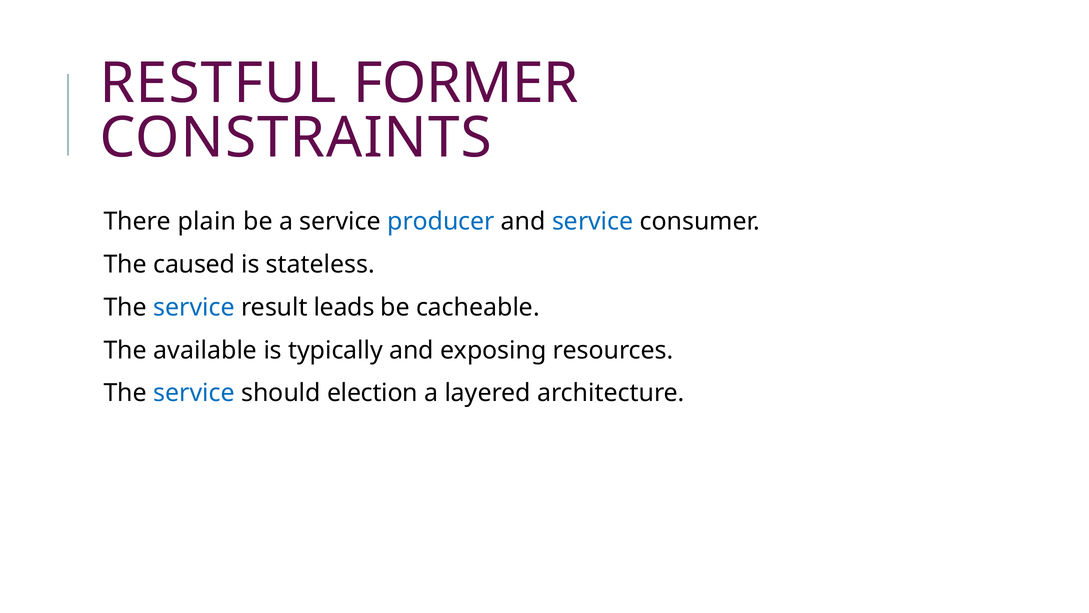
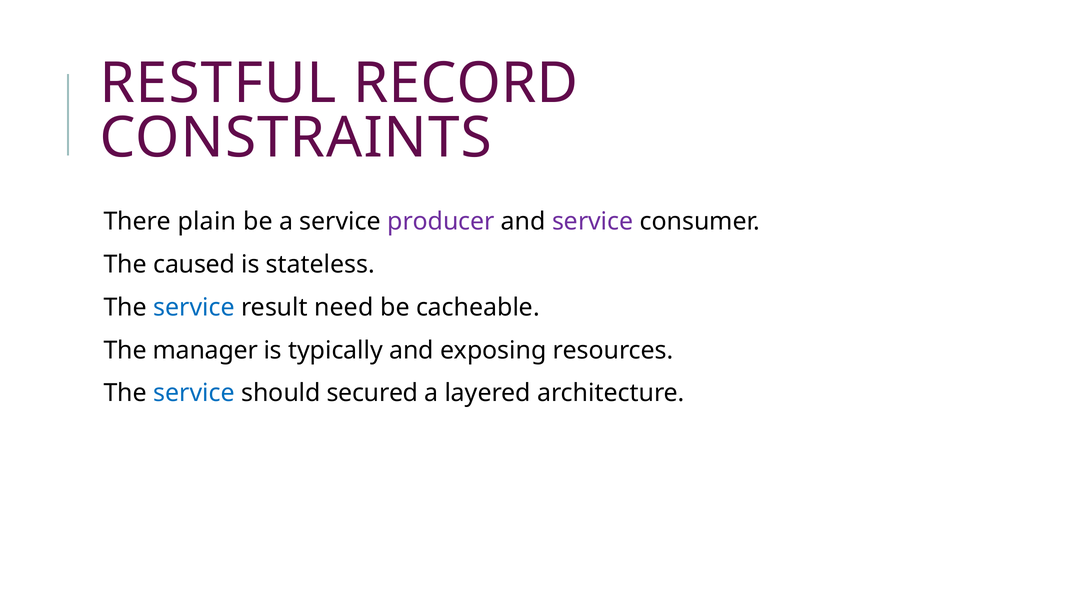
FORMER: FORMER -> RECORD
producer colour: blue -> purple
service at (593, 222) colour: blue -> purple
leads: leads -> need
available: available -> manager
election: election -> secured
